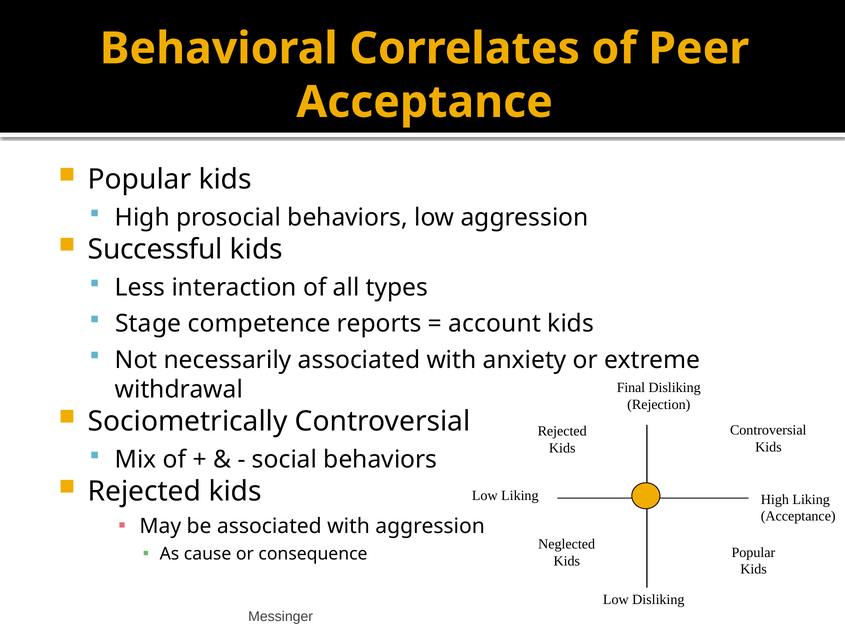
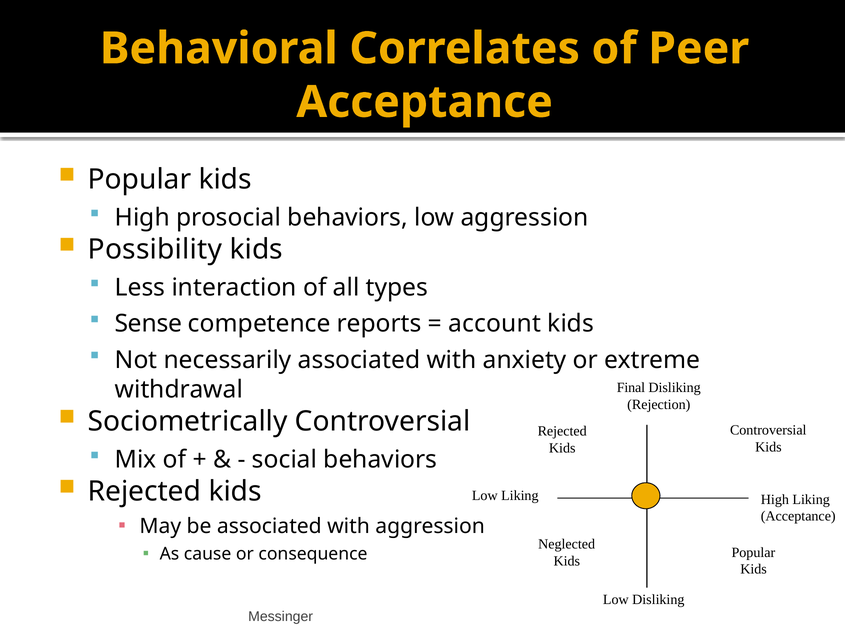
Successful: Successful -> Possibility
Stage: Stage -> Sense
